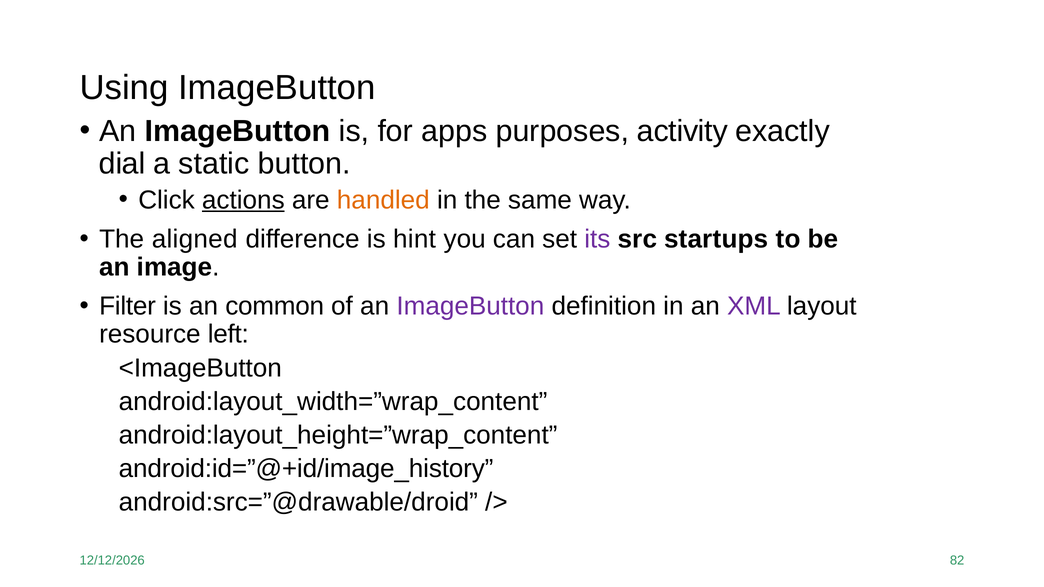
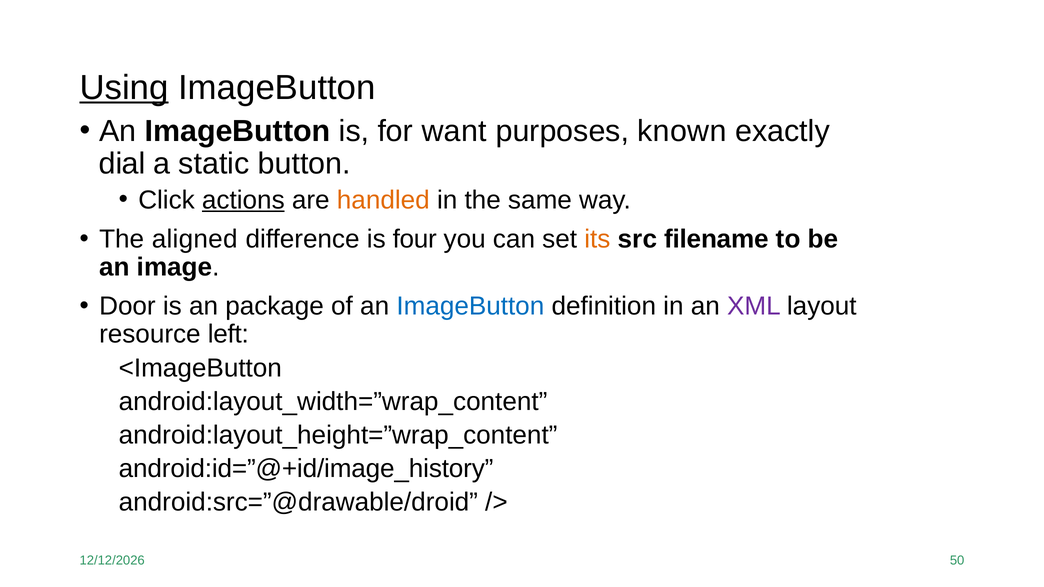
Using underline: none -> present
apps: apps -> want
activity: activity -> known
hint: hint -> four
its colour: purple -> orange
startups: startups -> filename
Filter: Filter -> Door
common: common -> package
ImageButton at (470, 306) colour: purple -> blue
82: 82 -> 50
